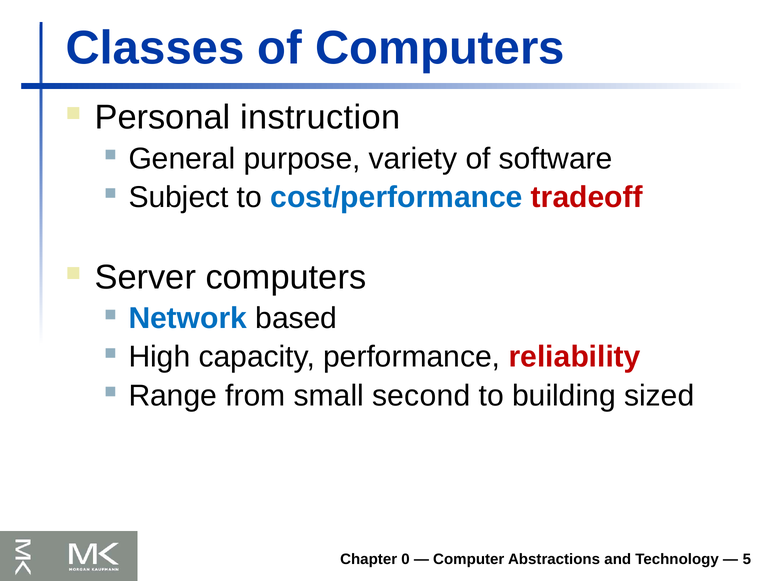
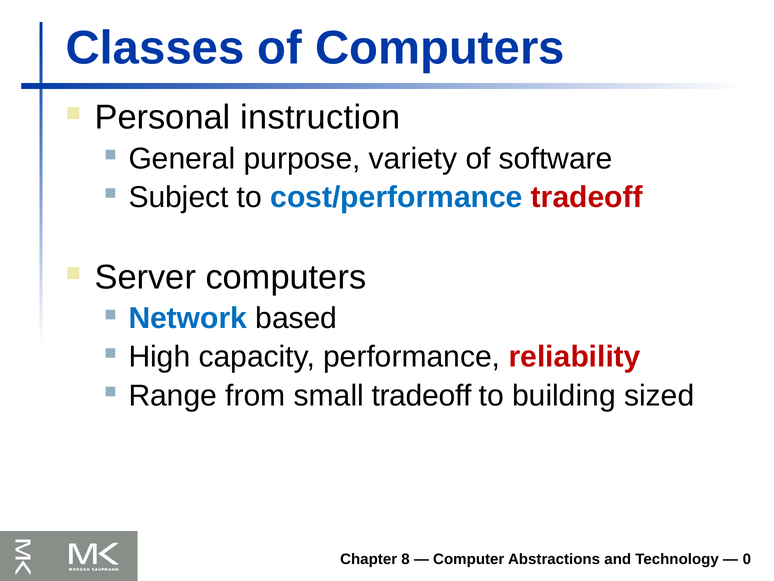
small second: second -> tradeoff
0: 0 -> 8
5: 5 -> 0
